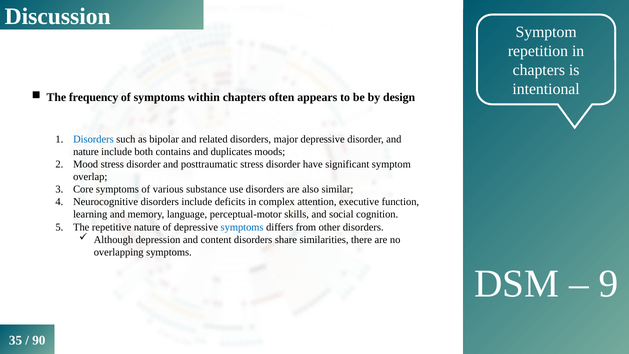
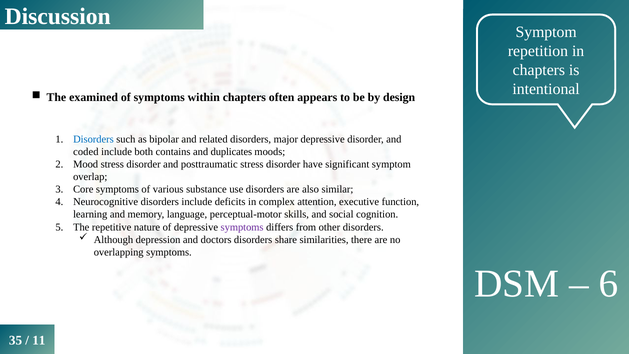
frequency: frequency -> examined
nature at (86, 152): nature -> coded
symptoms at (242, 227) colour: blue -> purple
content: content -> doctors
9: 9 -> 6
90: 90 -> 11
